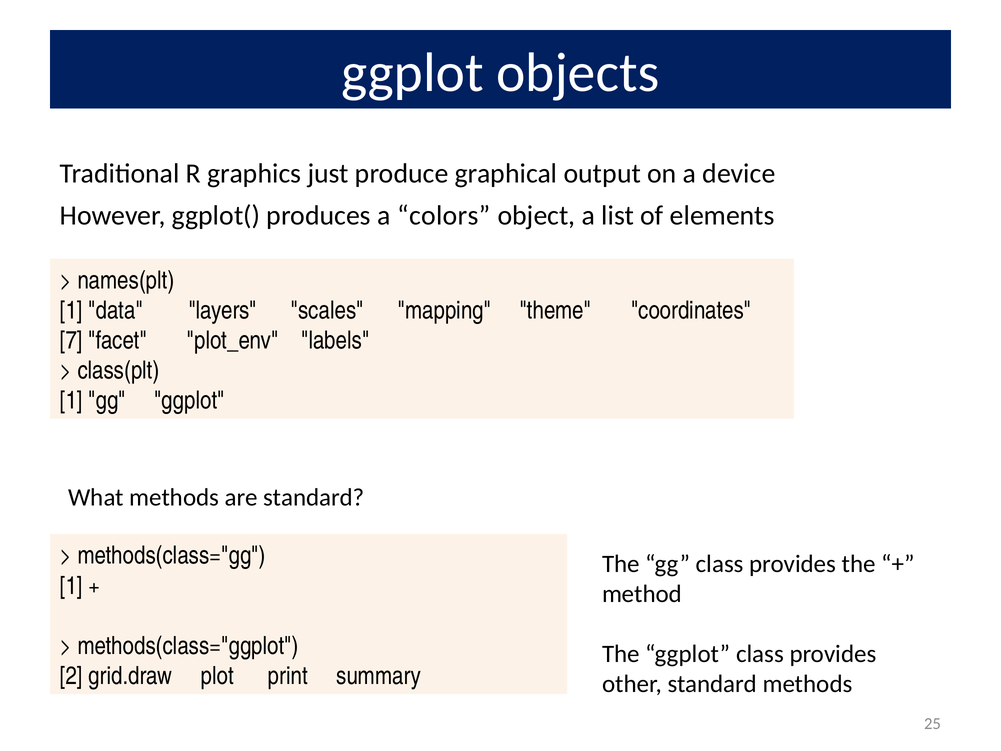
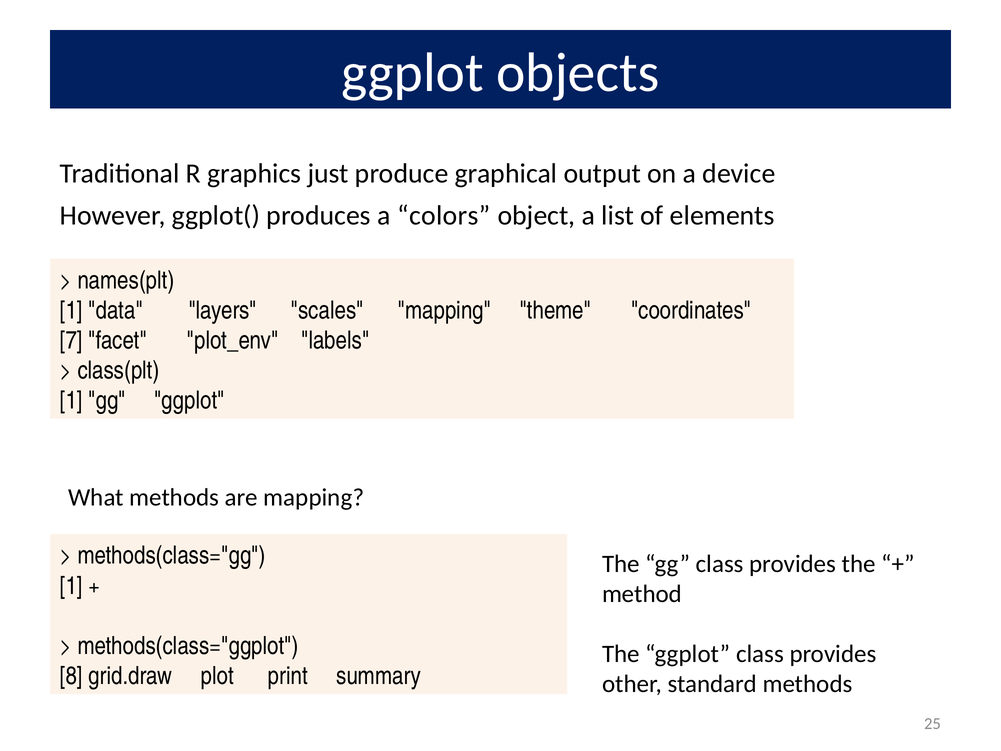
are standard: standard -> mapping
2: 2 -> 8
